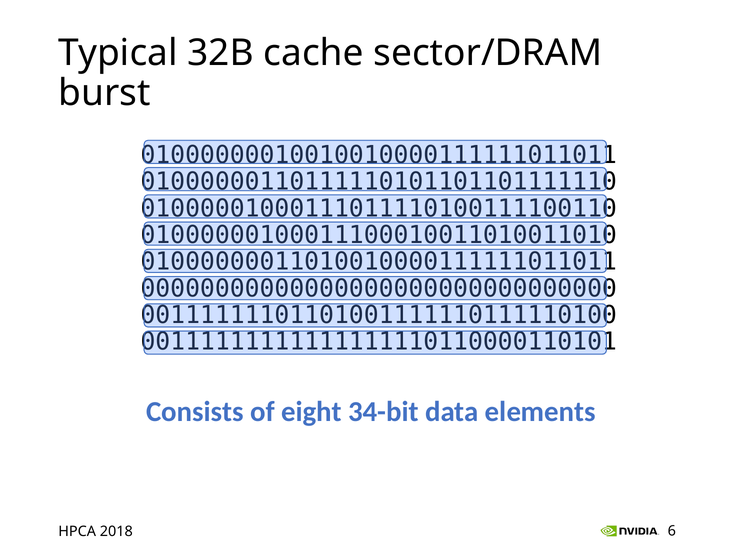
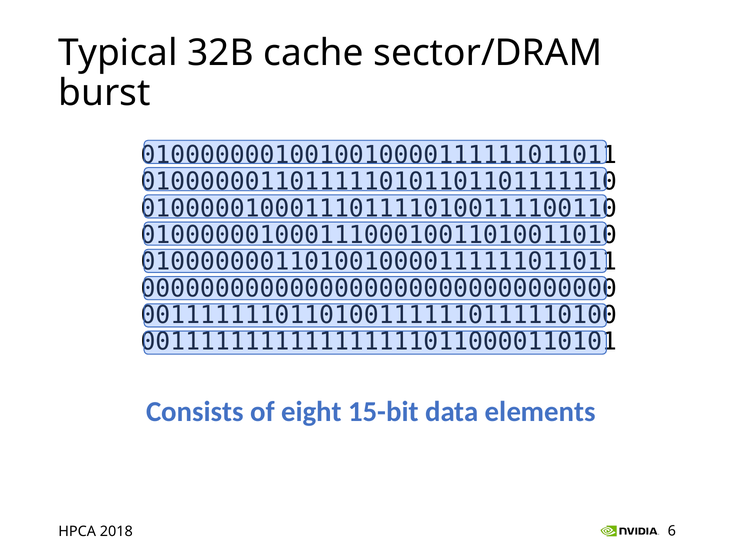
34-bit: 34-bit -> 15-bit
